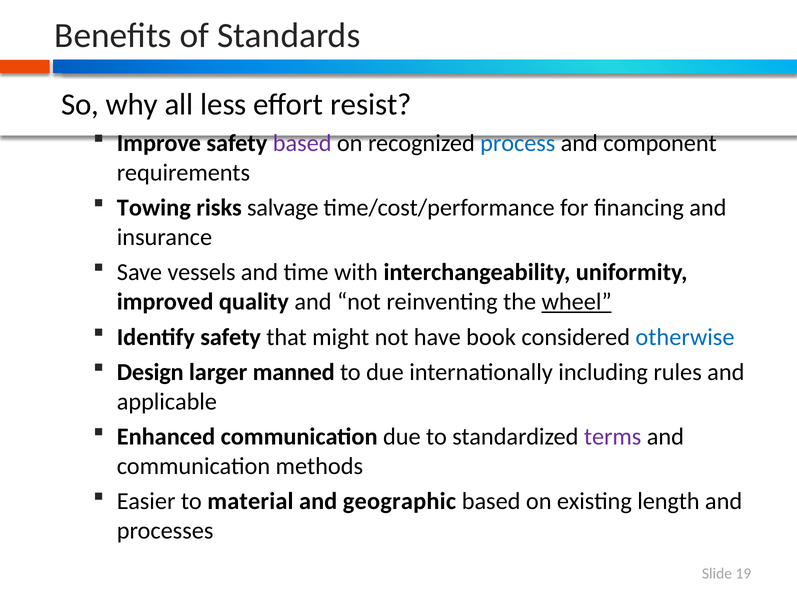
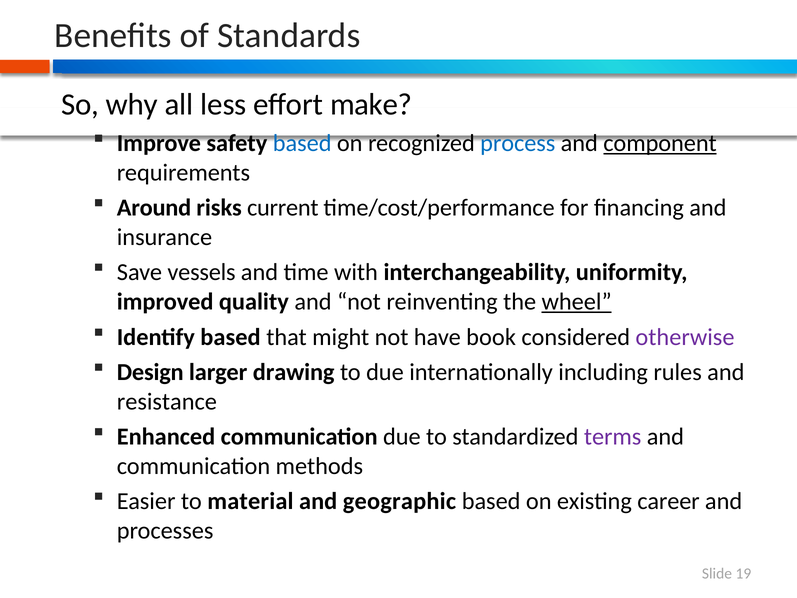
resist: resist -> make
based at (302, 143) colour: purple -> blue
component underline: none -> present
Towing: Towing -> Around
salvage: salvage -> current
Identify safety: safety -> based
otherwise colour: blue -> purple
manned: manned -> drawing
applicable: applicable -> resistance
length: length -> career
